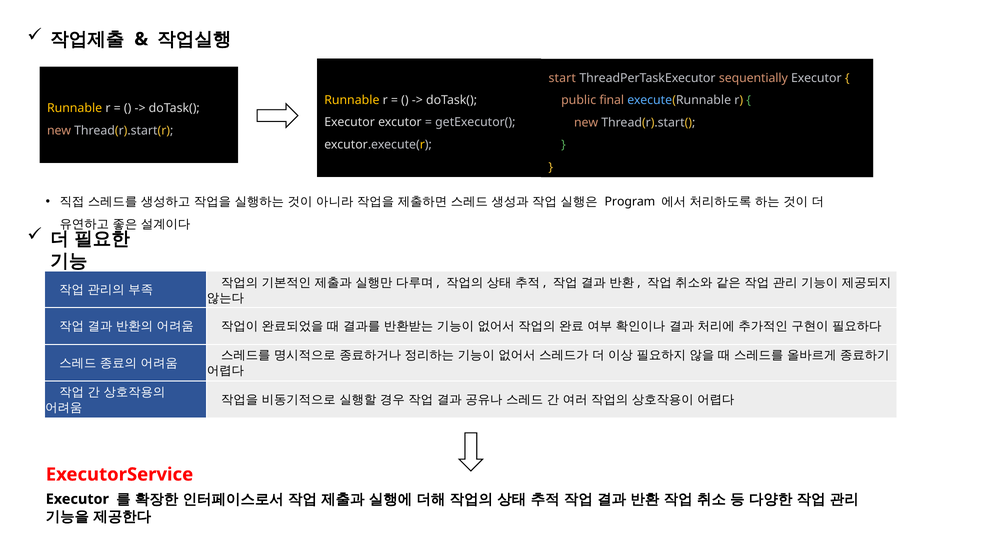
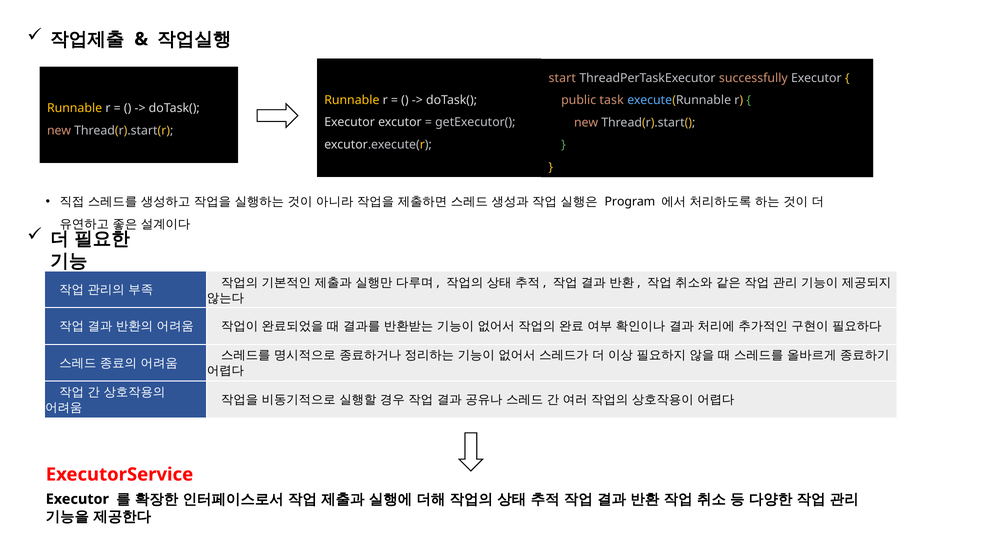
sequentially: sequentially -> successfully
final: final -> task
